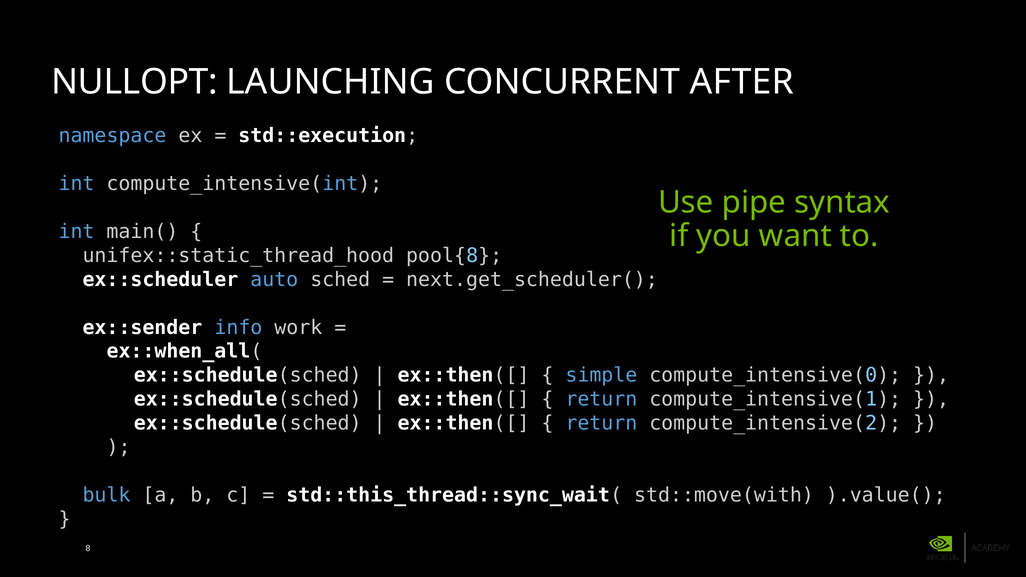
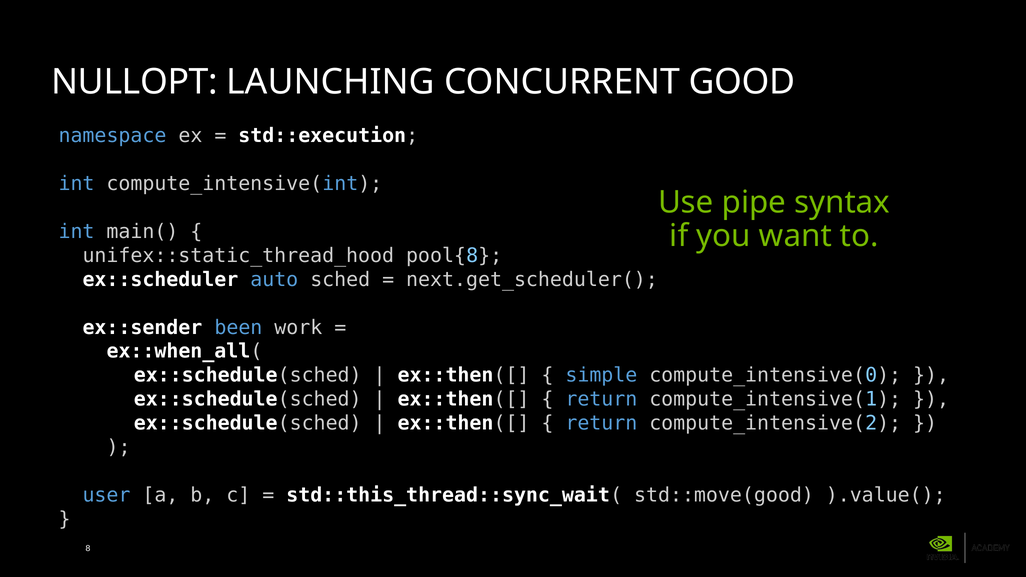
AFTER: AFTER -> GOOD
info: info -> been
bulk: bulk -> user
std::move(with: std::move(with -> std::move(good
